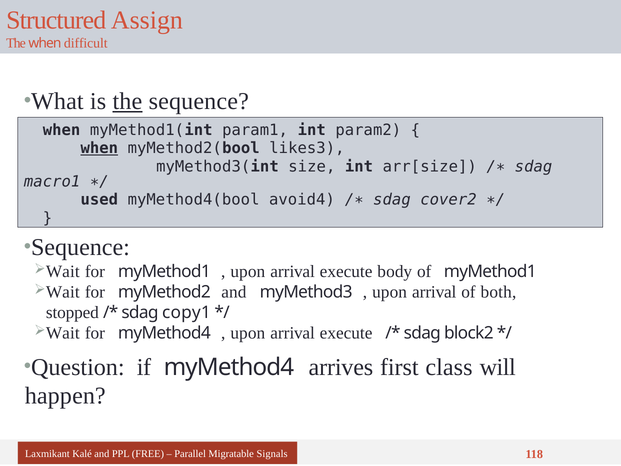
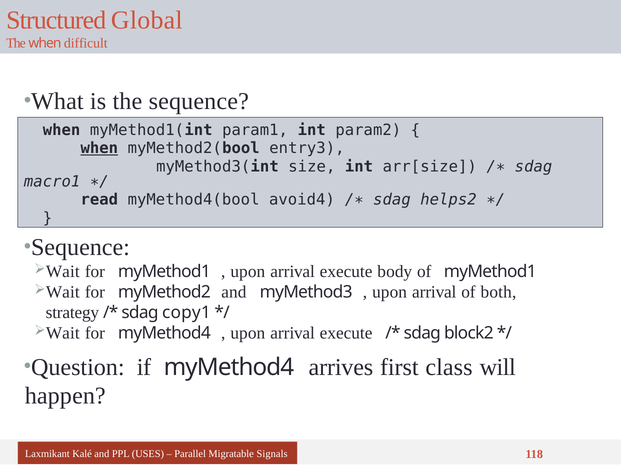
Assign: Assign -> Global
the at (127, 101) underline: present -> none
likes3: likes3 -> entry3
used: used -> read
cover2: cover2 -> helps2
stopped: stopped -> strategy
FREE: FREE -> USES
